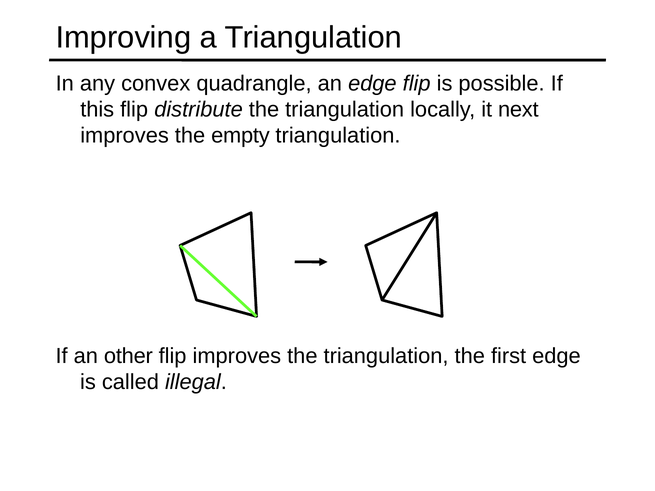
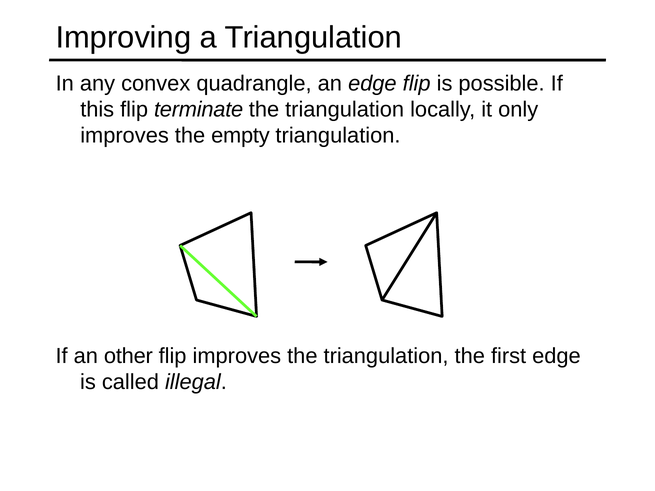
distribute: distribute -> terminate
next: next -> only
